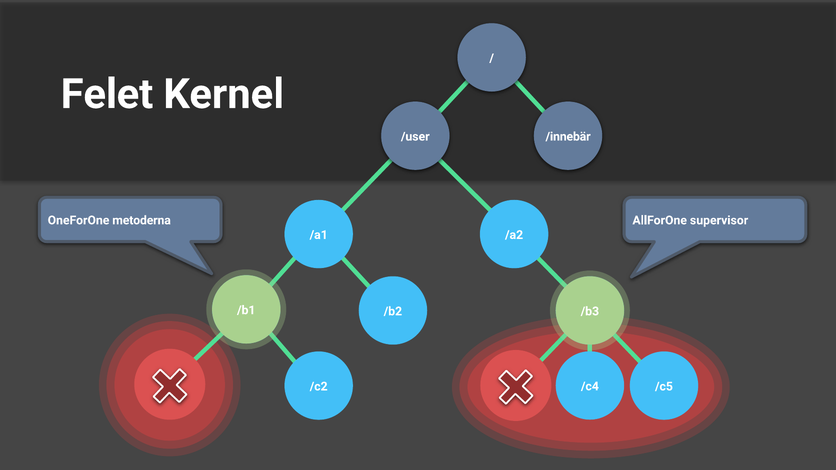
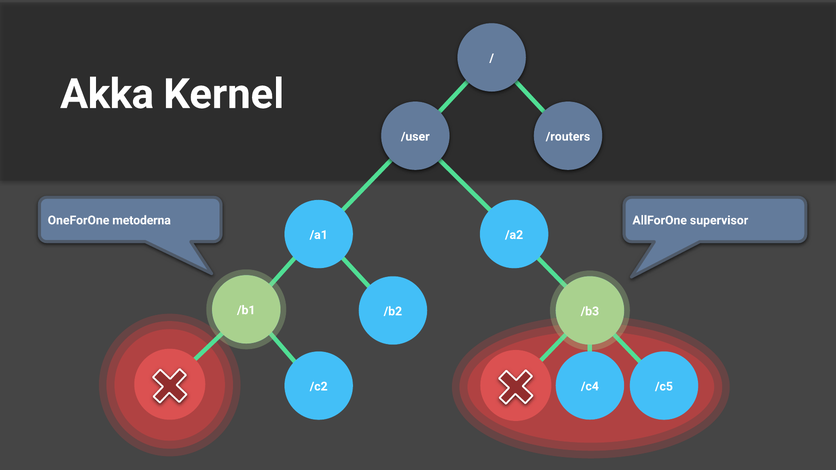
Felet: Felet -> Akka
/innebär: /innebär -> /routers
